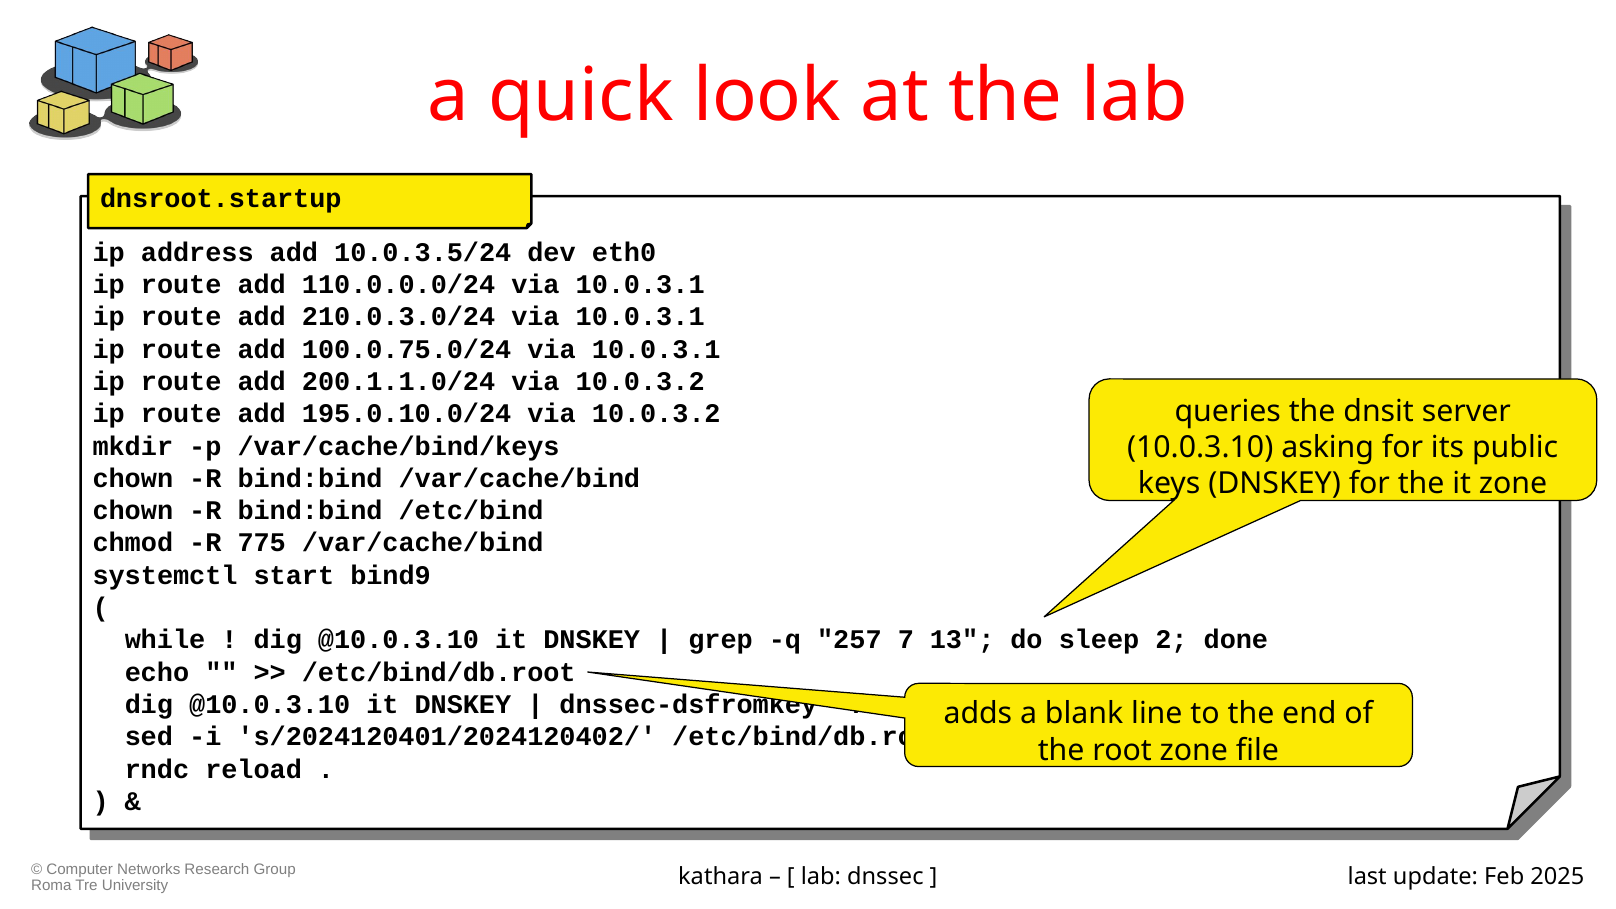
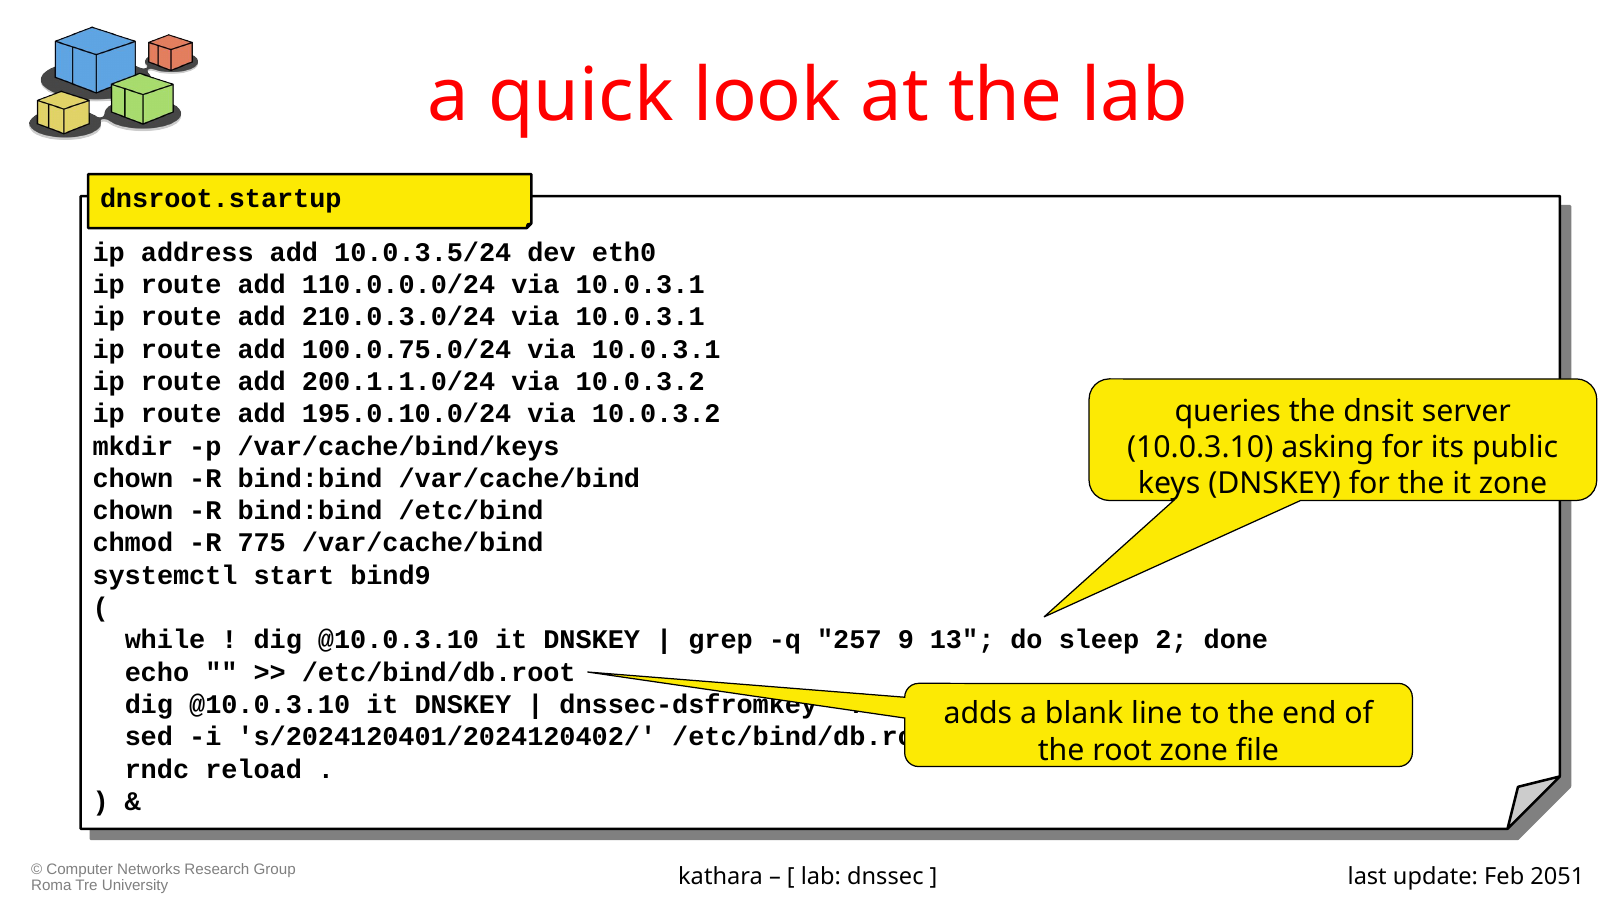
7: 7 -> 9
2025: 2025 -> 2051
